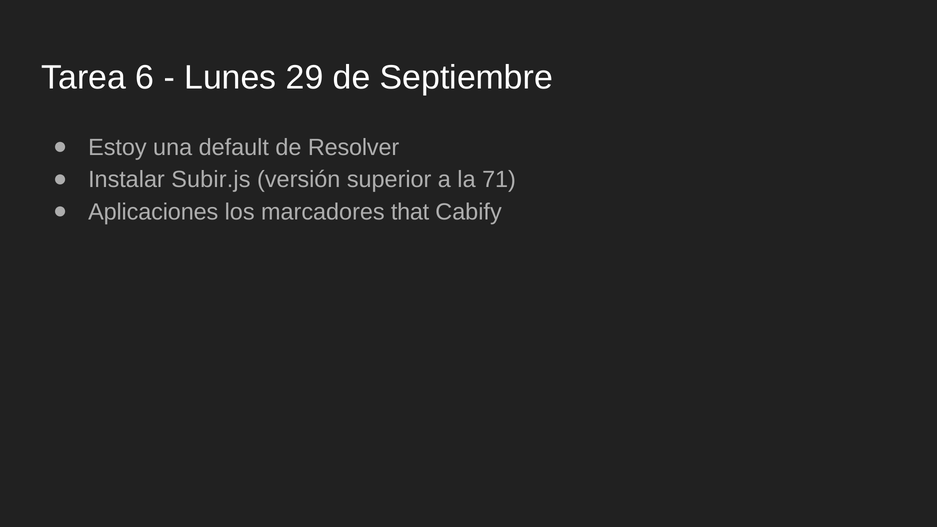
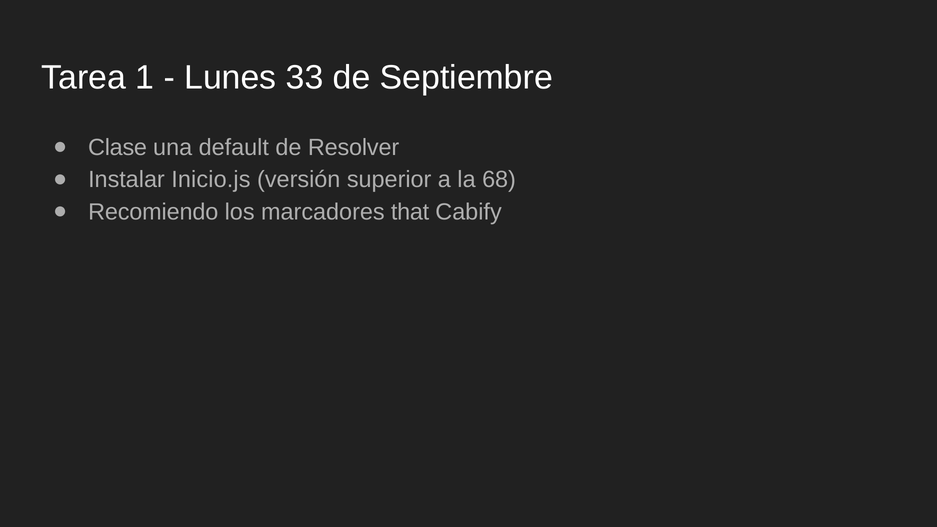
6: 6 -> 1
29: 29 -> 33
Estoy: Estoy -> Clase
Subir.js: Subir.js -> Inicio.js
71: 71 -> 68
Aplicaciones: Aplicaciones -> Recomiendo
